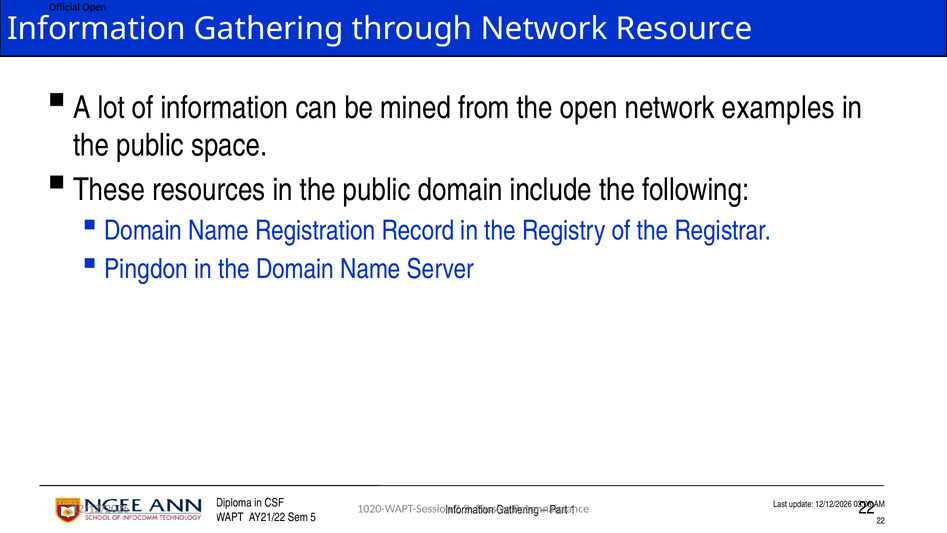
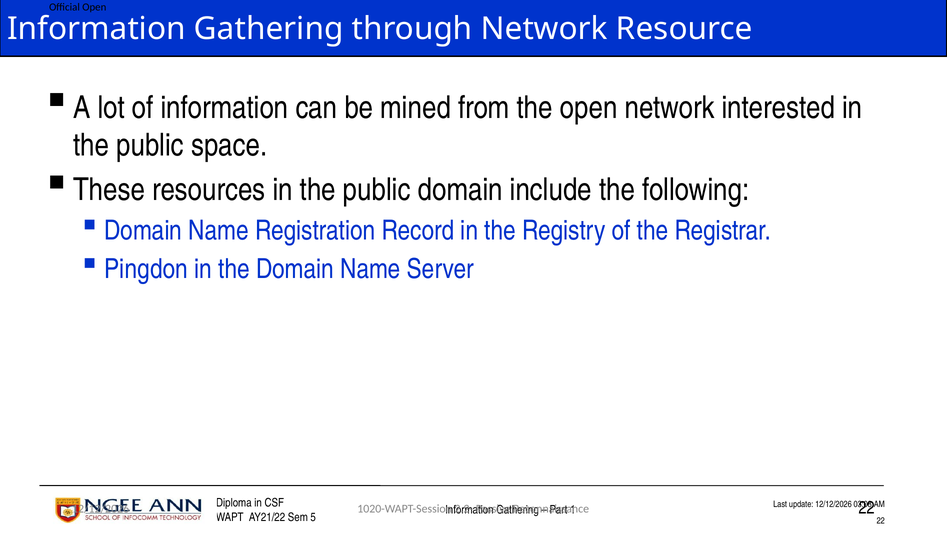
examples: examples -> interested
